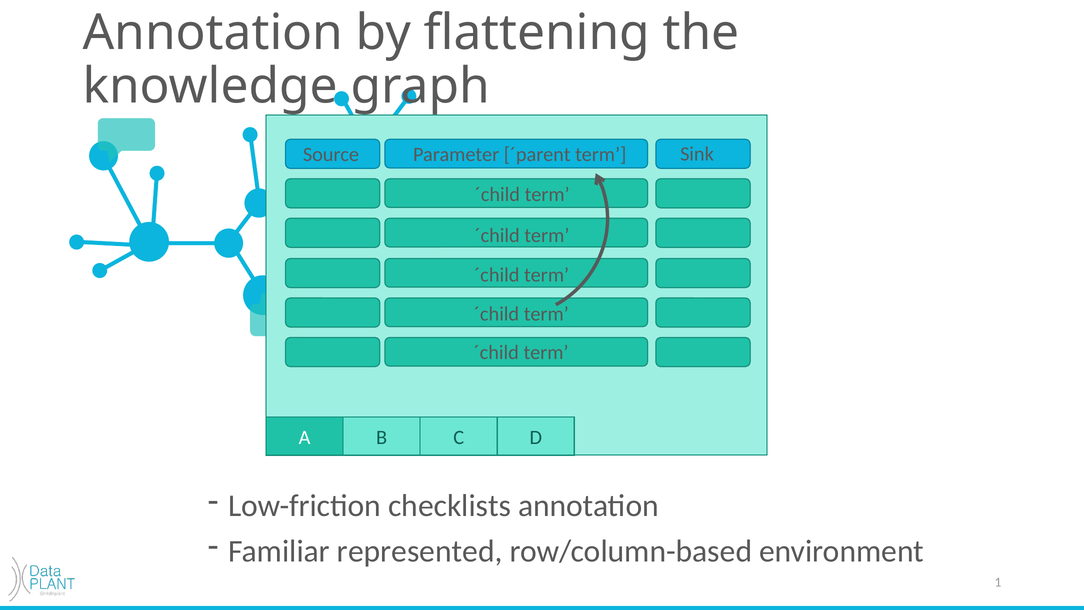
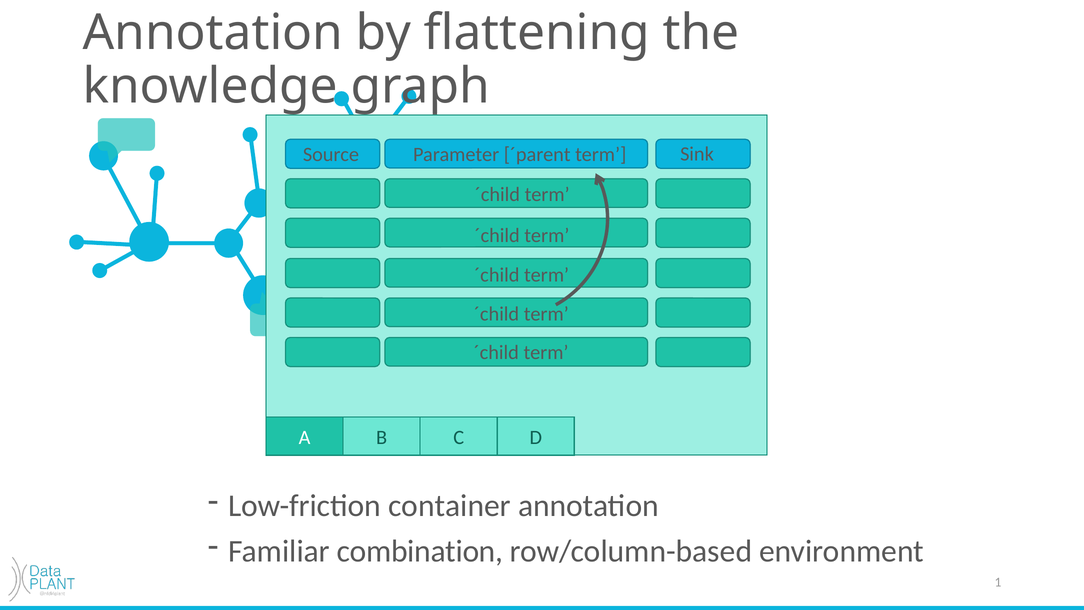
checklists: checklists -> container
represented: represented -> combination
